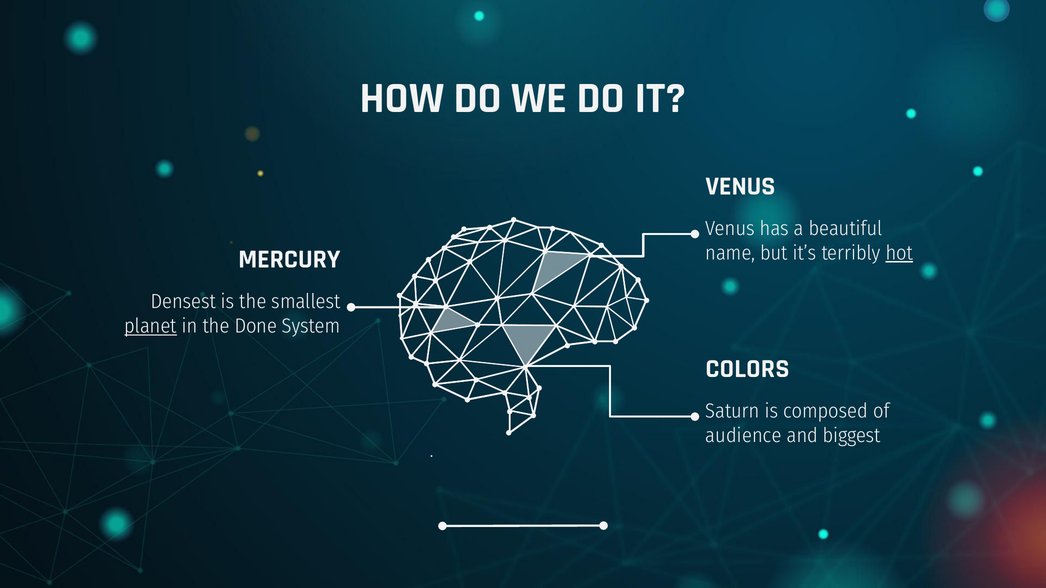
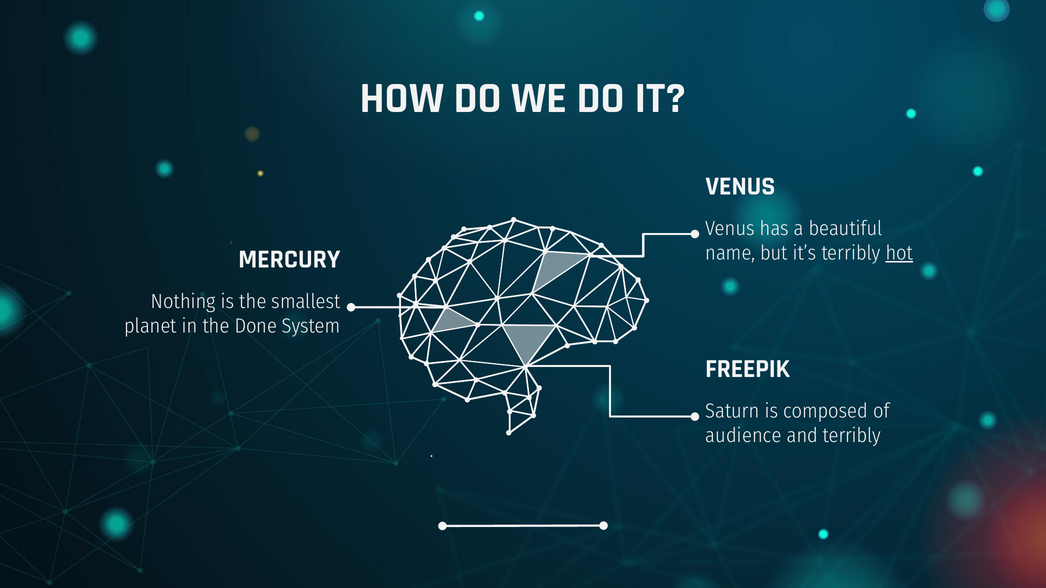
Densest: Densest -> Nothing
planet underline: present -> none
COLORS: COLORS -> FREEPIK
and biggest: biggest -> terribly
